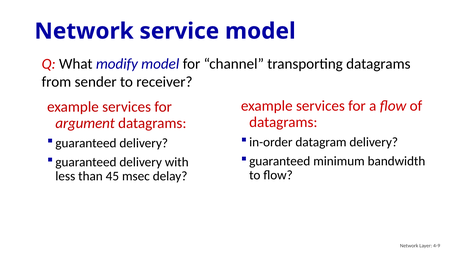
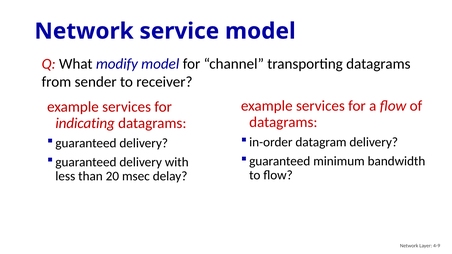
argument: argument -> indicating
45: 45 -> 20
